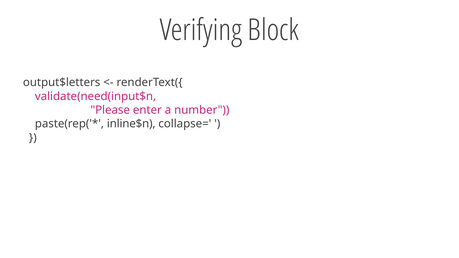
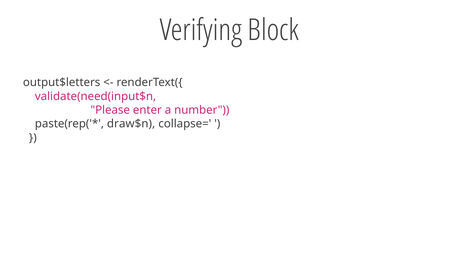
inline$n: inline$n -> draw$n
